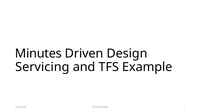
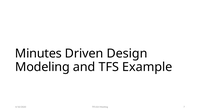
Servicing: Servicing -> Modeling
